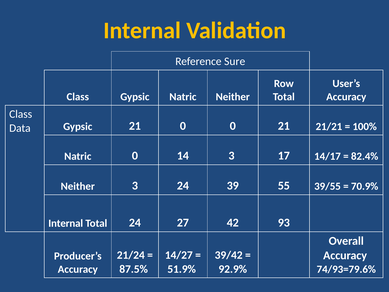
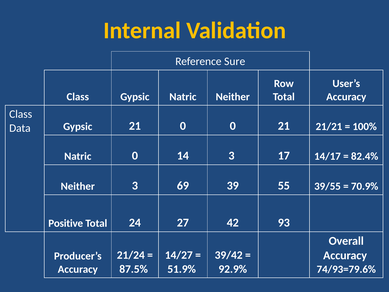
3 24: 24 -> 69
Internal at (66, 223): Internal -> Positive
